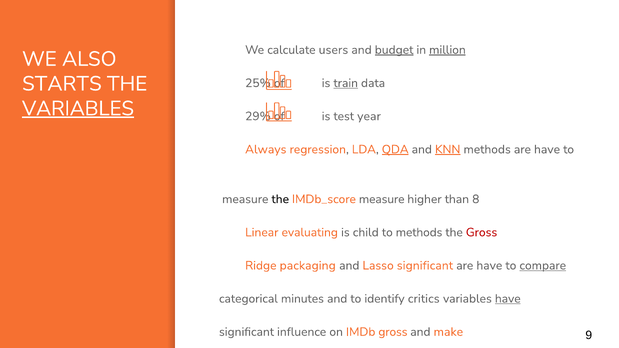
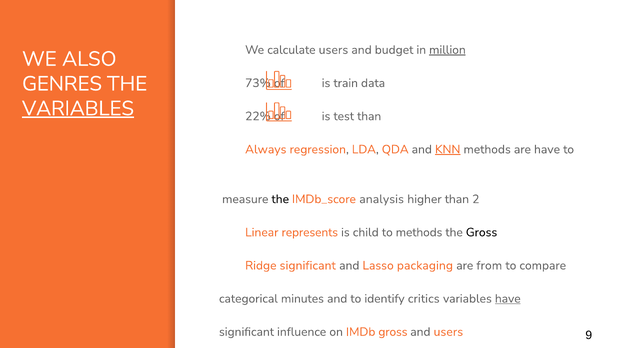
budget underline: present -> none
STARTS: STARTS -> GENRES
25%: 25% -> 73%
train underline: present -> none
29%: 29% -> 22%
test year: year -> than
QDA underline: present -> none
IMDb_score measure: measure -> analysis
8: 8 -> 2
evaluating: evaluating -> represents
Gross at (482, 232) colour: red -> black
Ridge packaging: packaging -> significant
Lasso significant: significant -> packaging
have at (489, 266): have -> from
compare underline: present -> none
and make: make -> users
